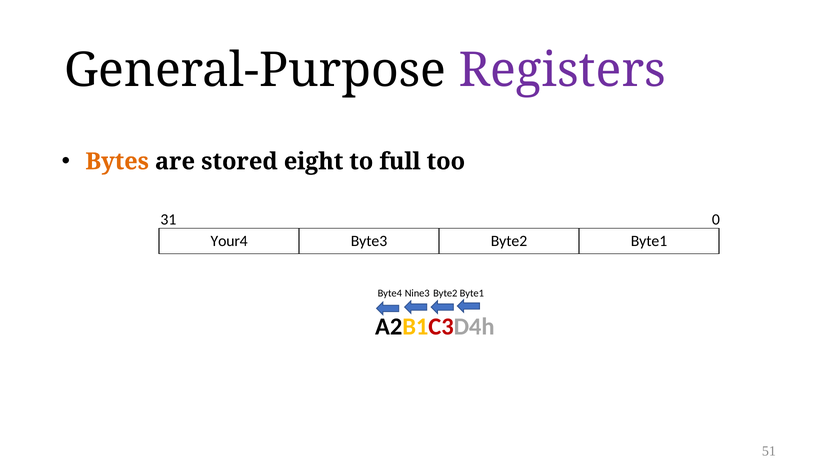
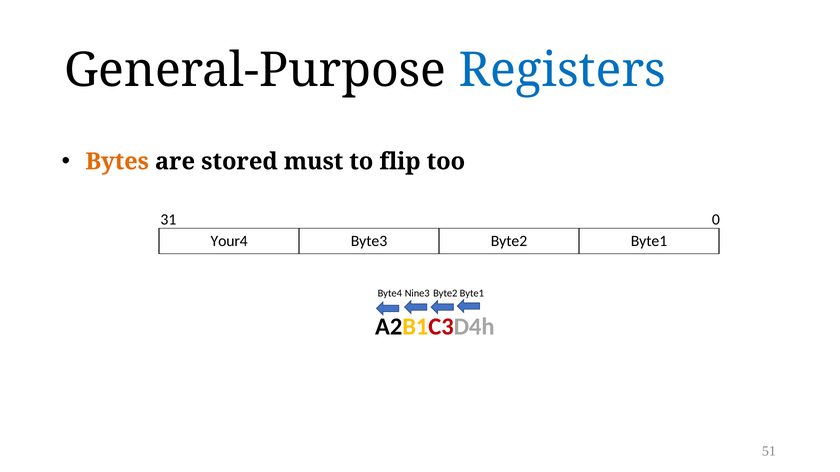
Registers colour: purple -> blue
eight: eight -> must
full: full -> flip
